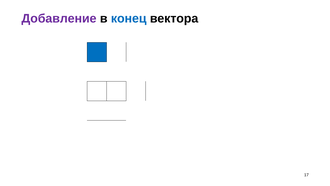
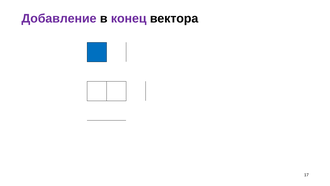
конец colour: blue -> purple
